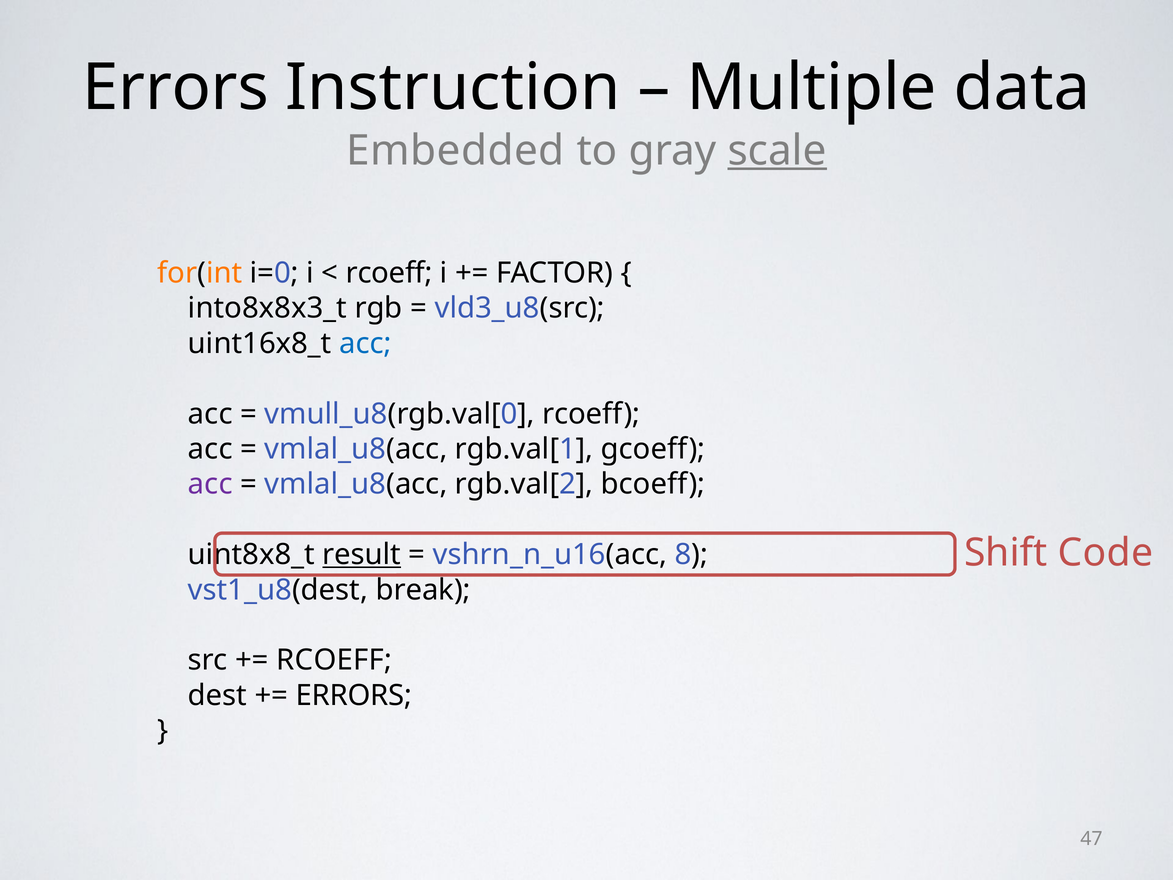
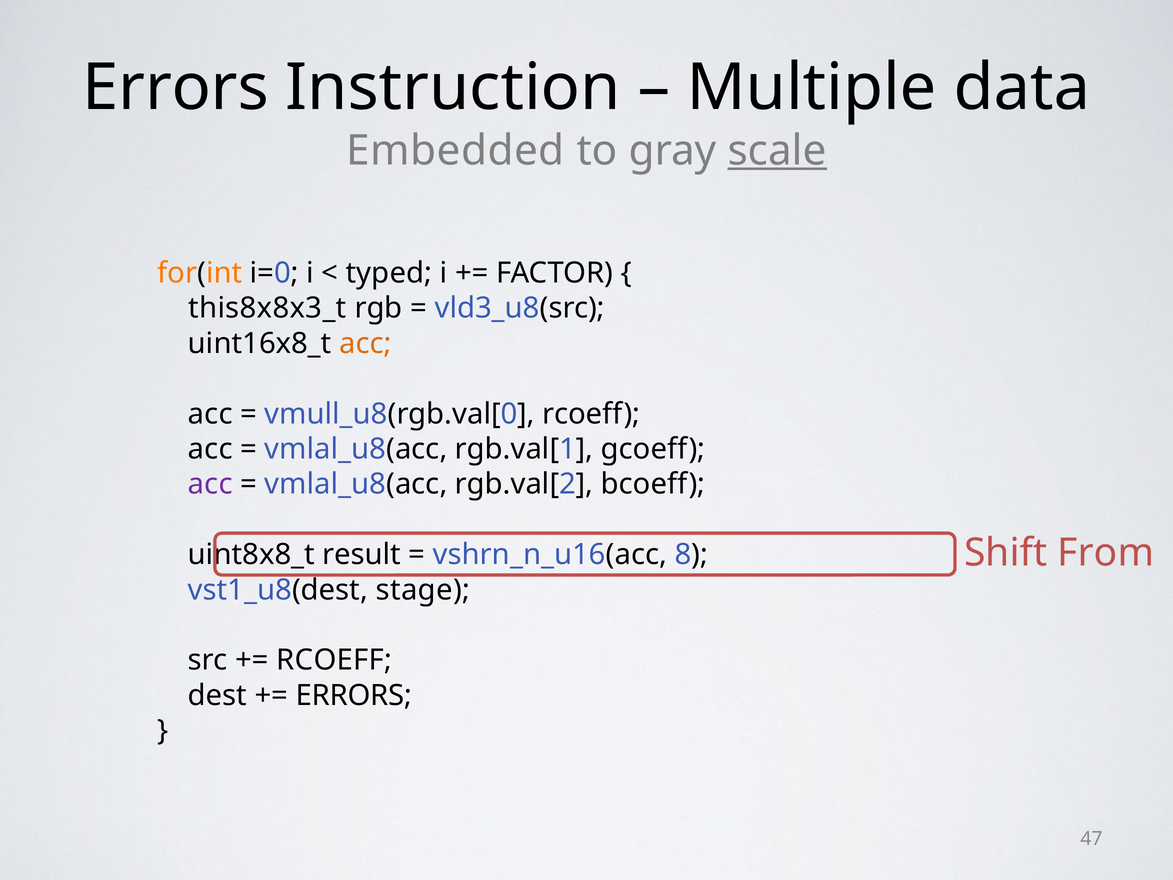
rcoeff at (389, 273): rcoeff -> typed
into8x8x3_t: into8x8x3_t -> this8x8x3_t
acc at (365, 343) colour: blue -> orange
Code: Code -> From
result underline: present -> none
break: break -> stage
